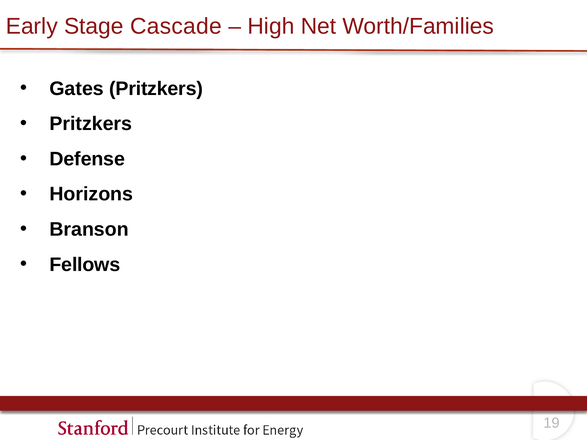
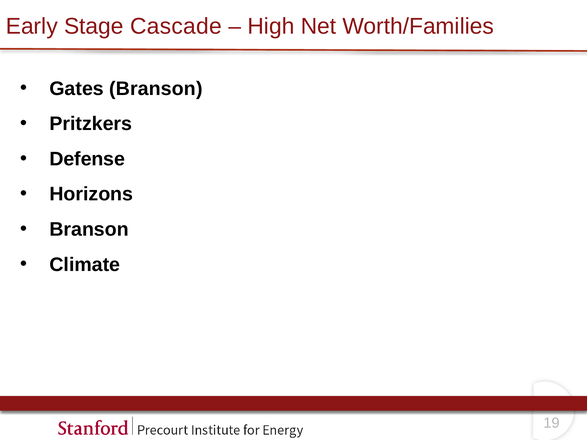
Gates Pritzkers: Pritzkers -> Branson
Fellows: Fellows -> Climate
